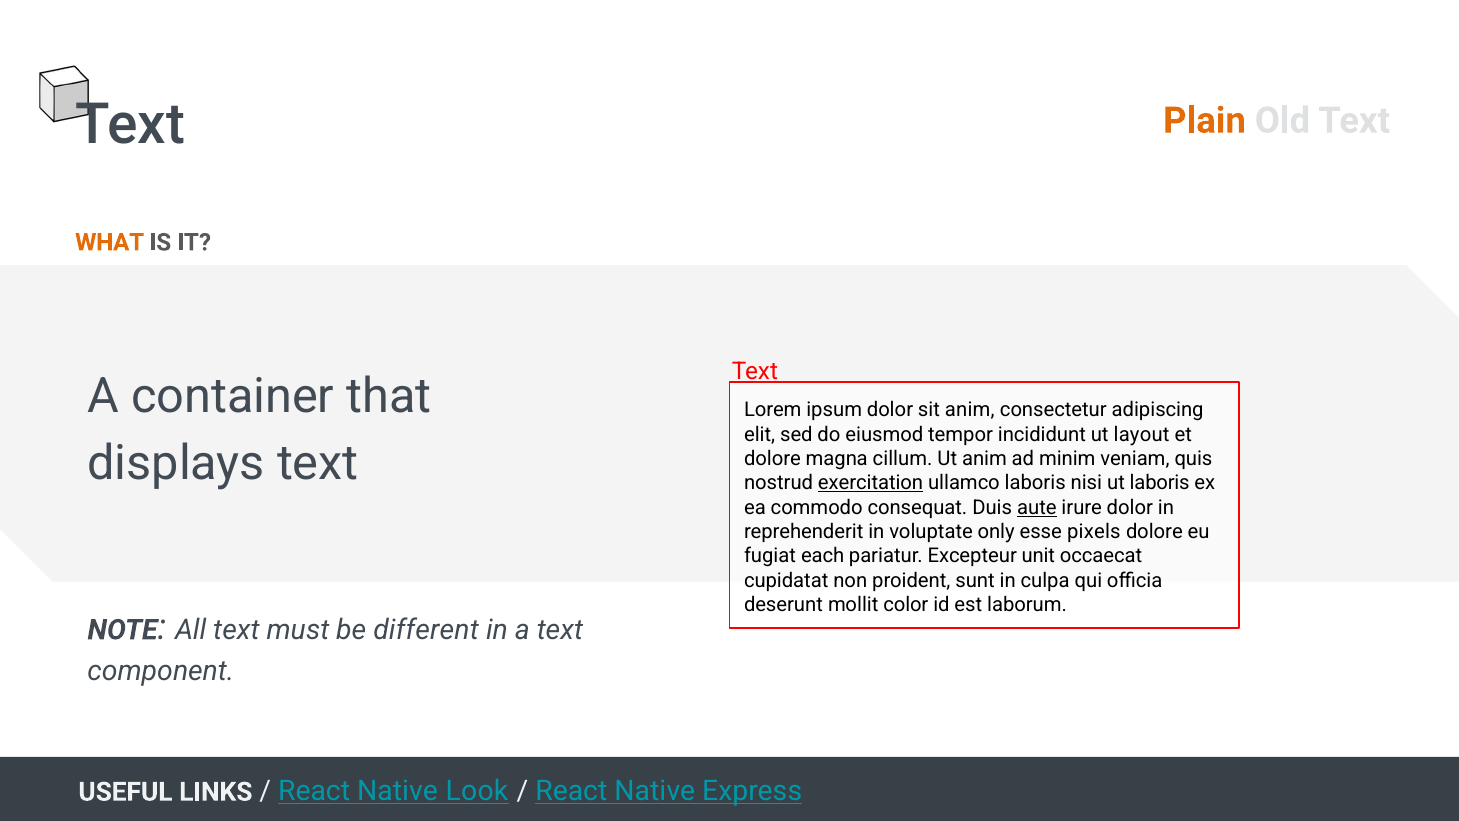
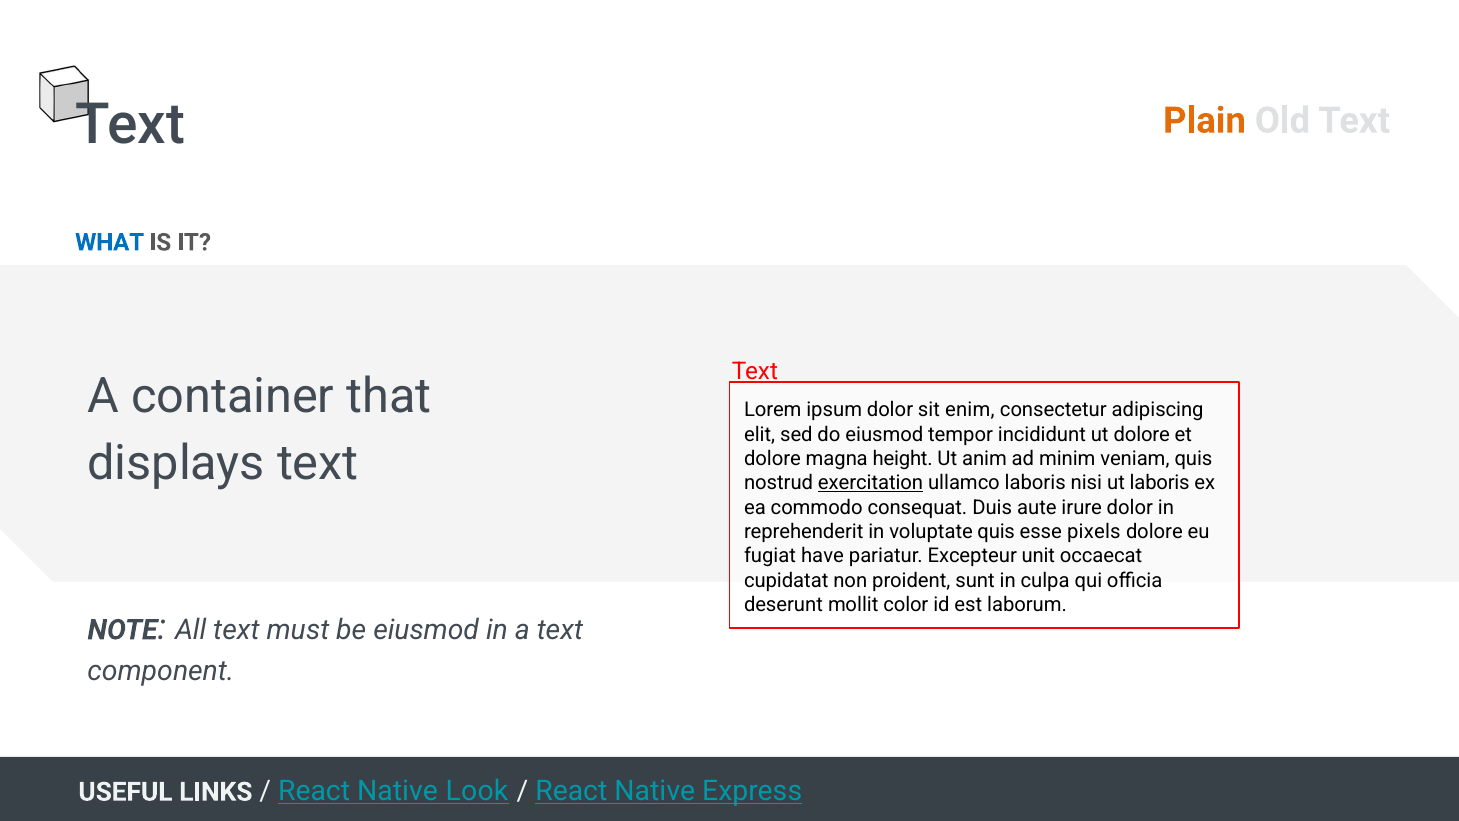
WHAT colour: orange -> blue
sit anim: anim -> enim
ut layout: layout -> dolore
cillum: cillum -> height
aute underline: present -> none
voluptate only: only -> quis
each: each -> have
be different: different -> eiusmod
